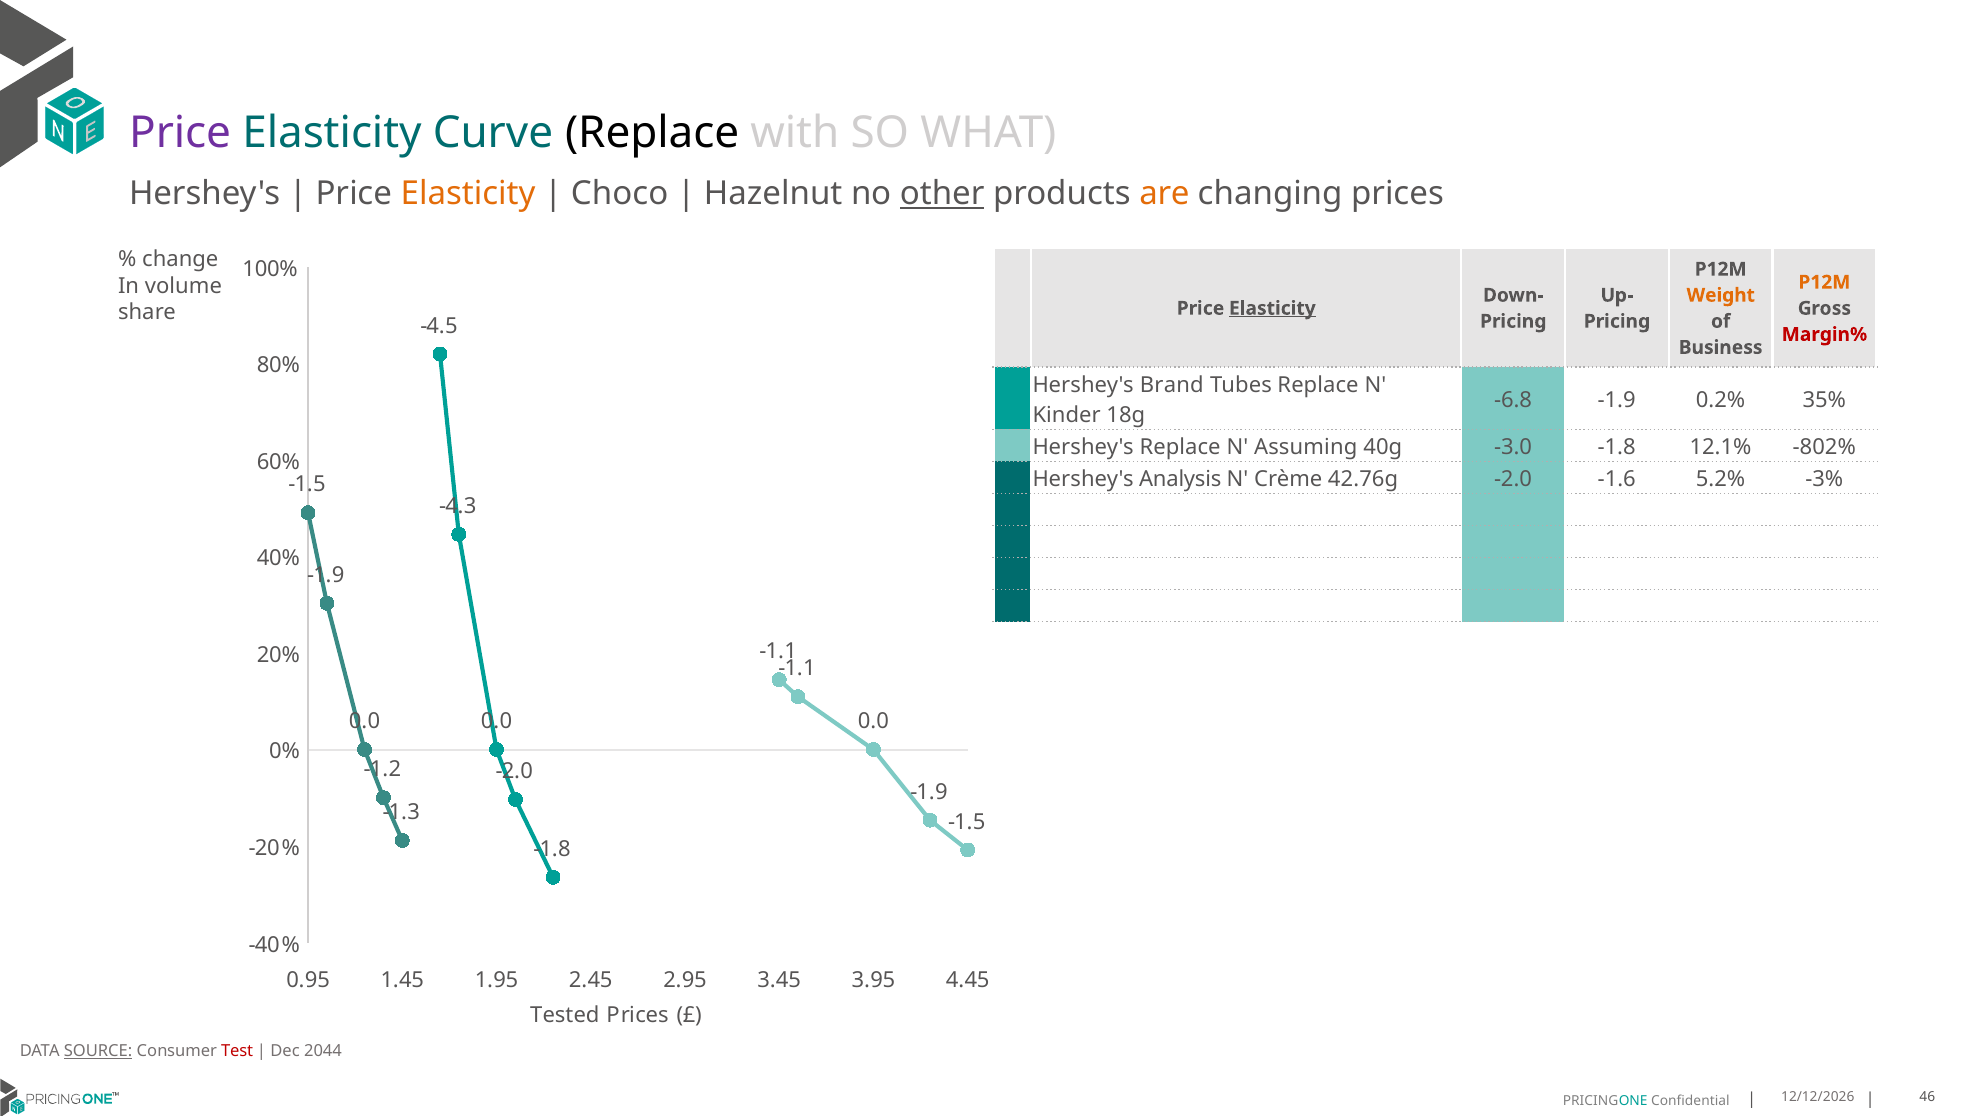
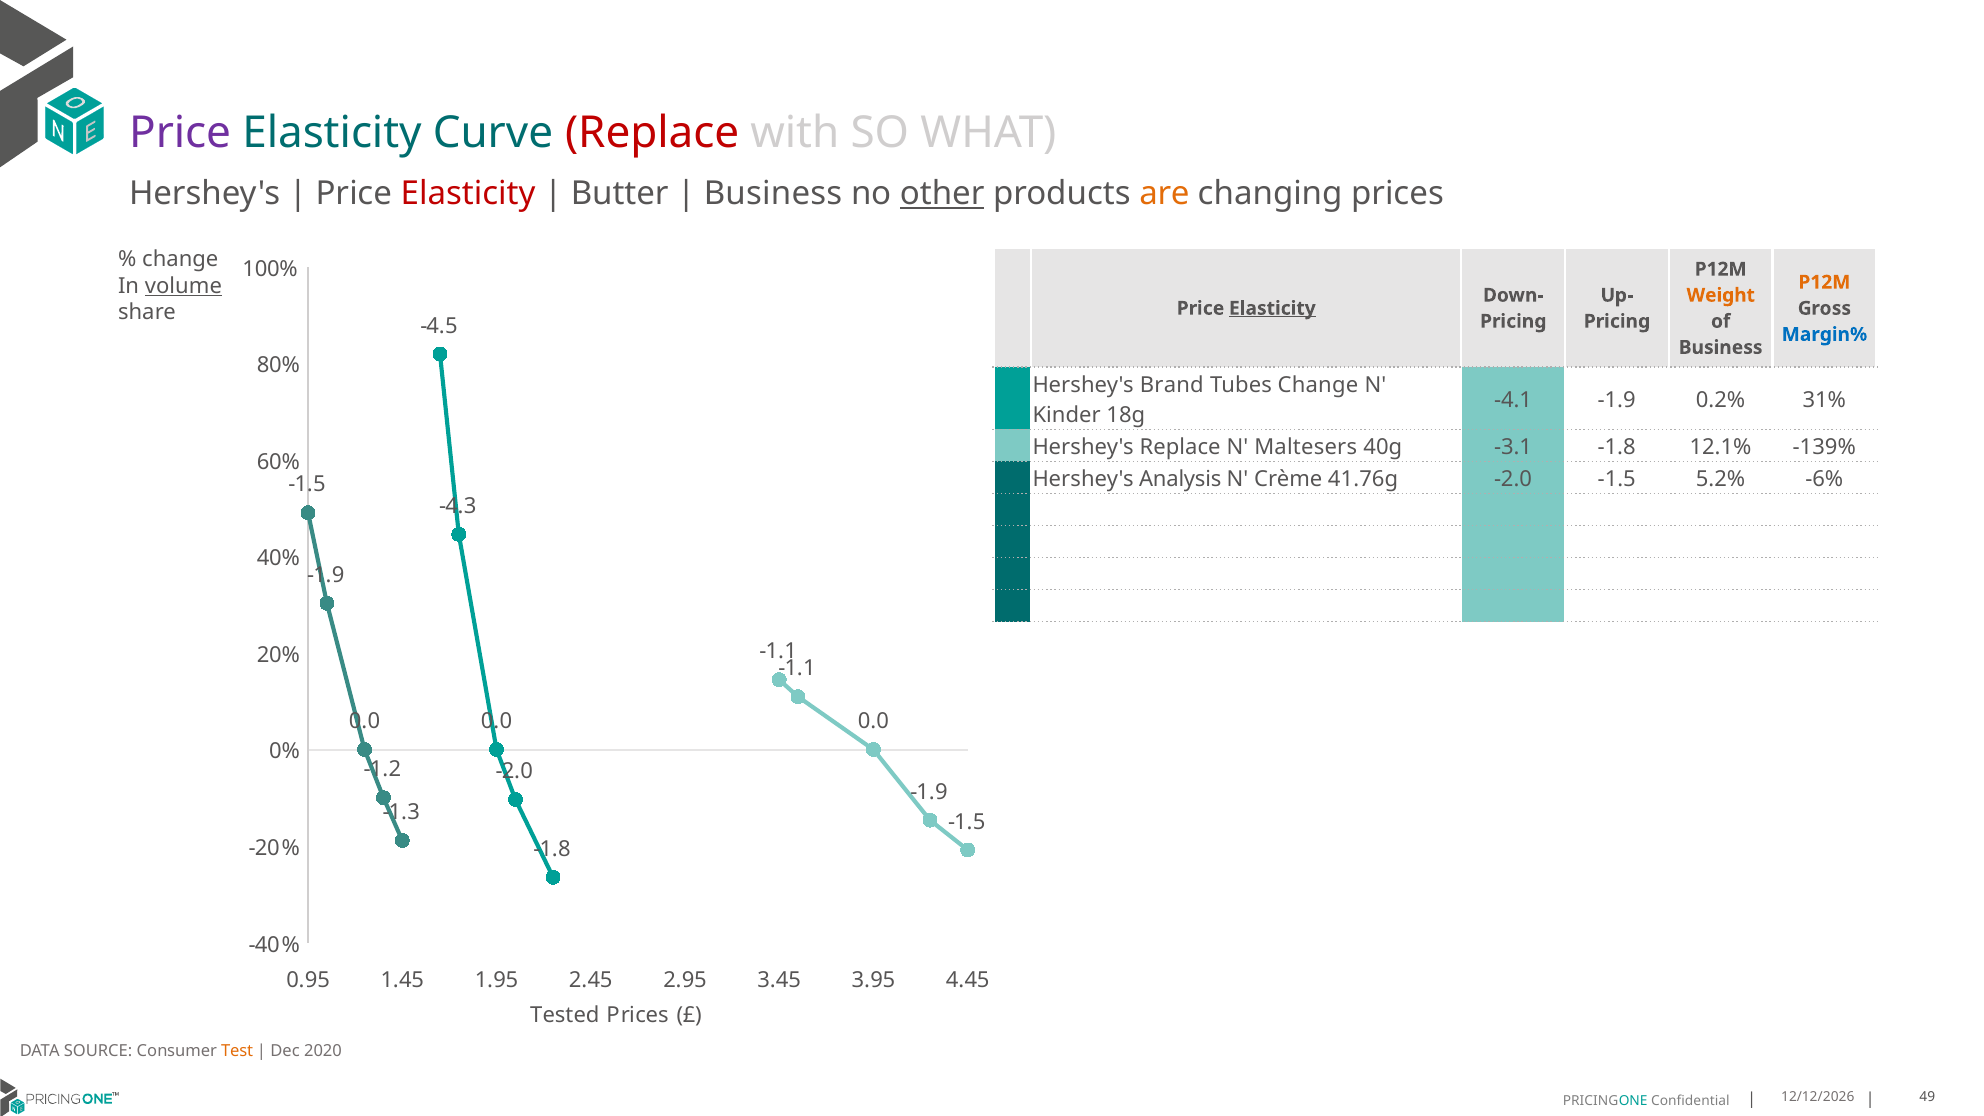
Replace at (652, 133) colour: black -> red
Elasticity at (468, 193) colour: orange -> red
Choco: Choco -> Butter
Hazelnut at (773, 193): Hazelnut -> Business
volume underline: none -> present
Margin% colour: red -> blue
Tubes Replace: Replace -> Change
-6.8: -6.8 -> -4.1
35%: 35% -> 31%
Assuming: Assuming -> Maltesers
-3.0: -3.0 -> -3.1
-802%: -802% -> -139%
42.76g: 42.76g -> 41.76g
-2.0 -1.6: -1.6 -> -1.5
-3%: -3% -> -6%
SOURCE underline: present -> none
Test colour: red -> orange
2044: 2044 -> 2020
46: 46 -> 49
